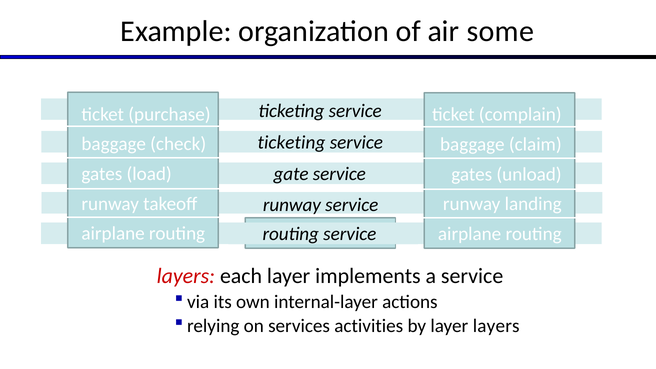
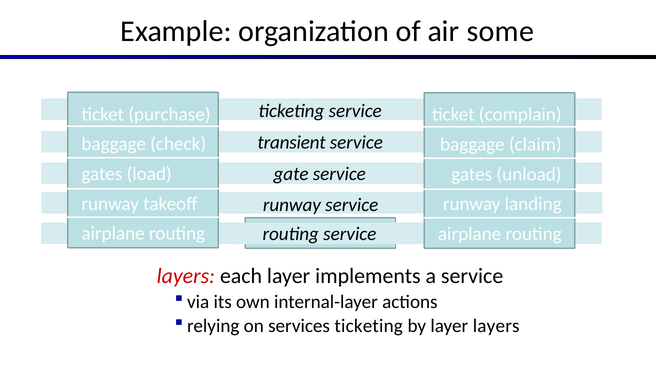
ticketing at (291, 143): ticketing -> transient
services activities: activities -> ticketing
